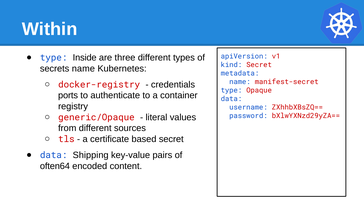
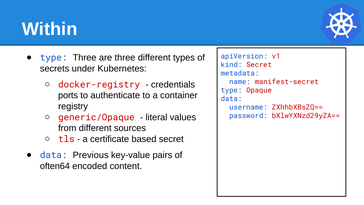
type Inside: Inside -> Three
secrets name: name -> under
Shipping: Shipping -> Previous
